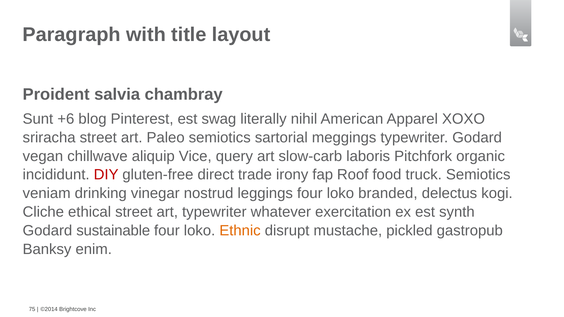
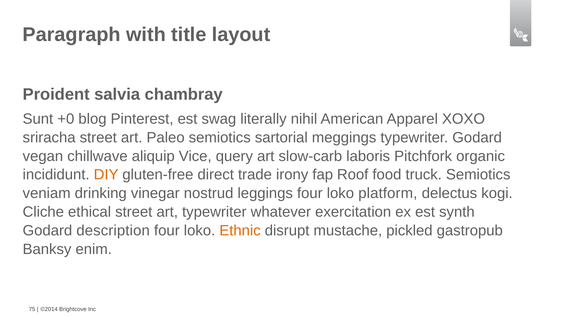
+6: +6 -> +0
DIY colour: red -> orange
branded: branded -> platform
sustainable: sustainable -> description
